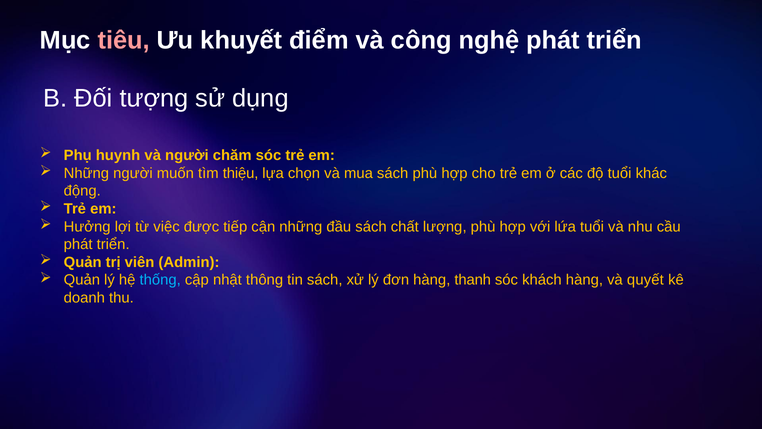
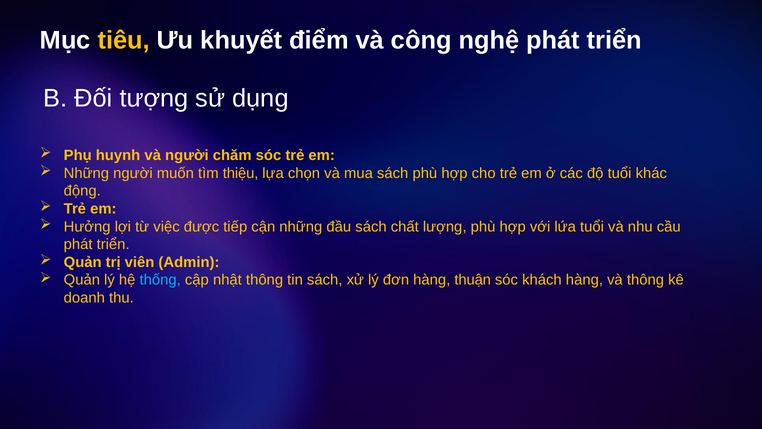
tiêu colour: pink -> yellow
thanh: thanh -> thuận
và quyết: quyết -> thông
